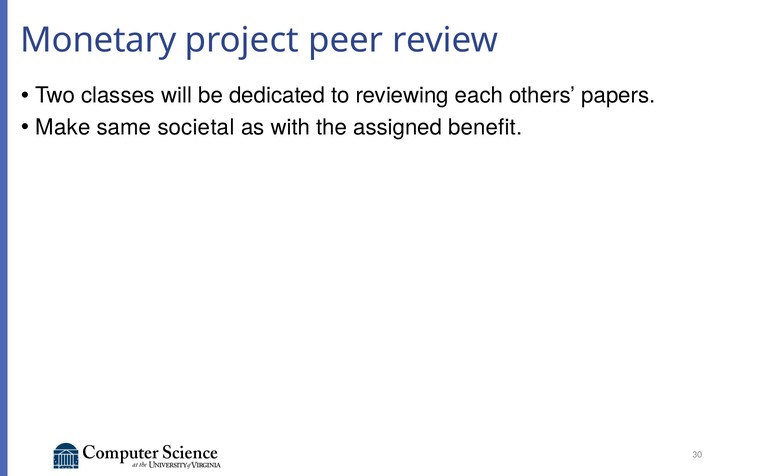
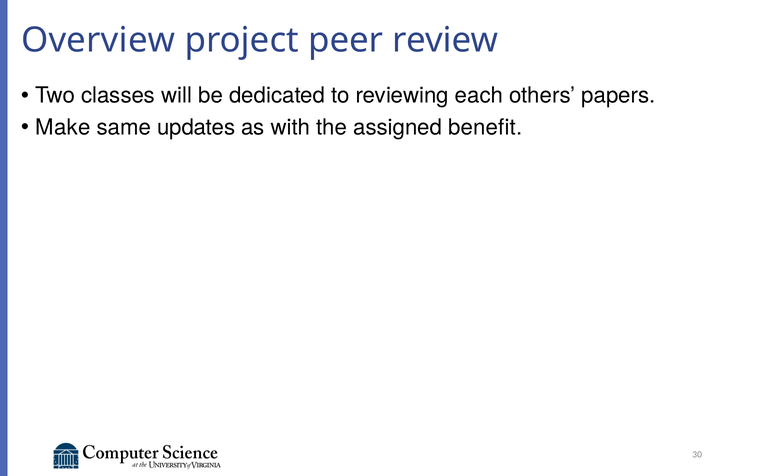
Monetary: Monetary -> Overview
societal: societal -> updates
